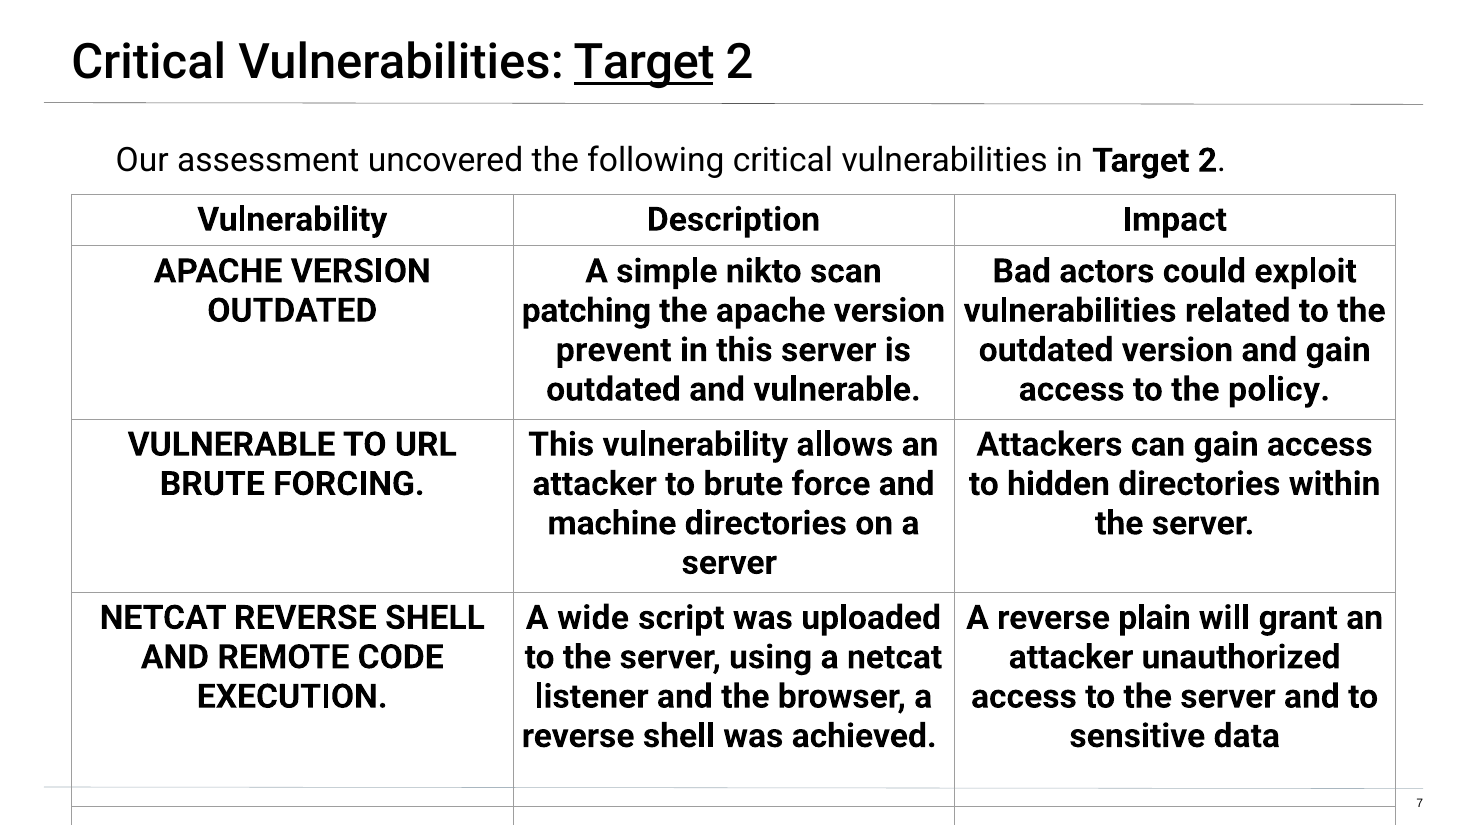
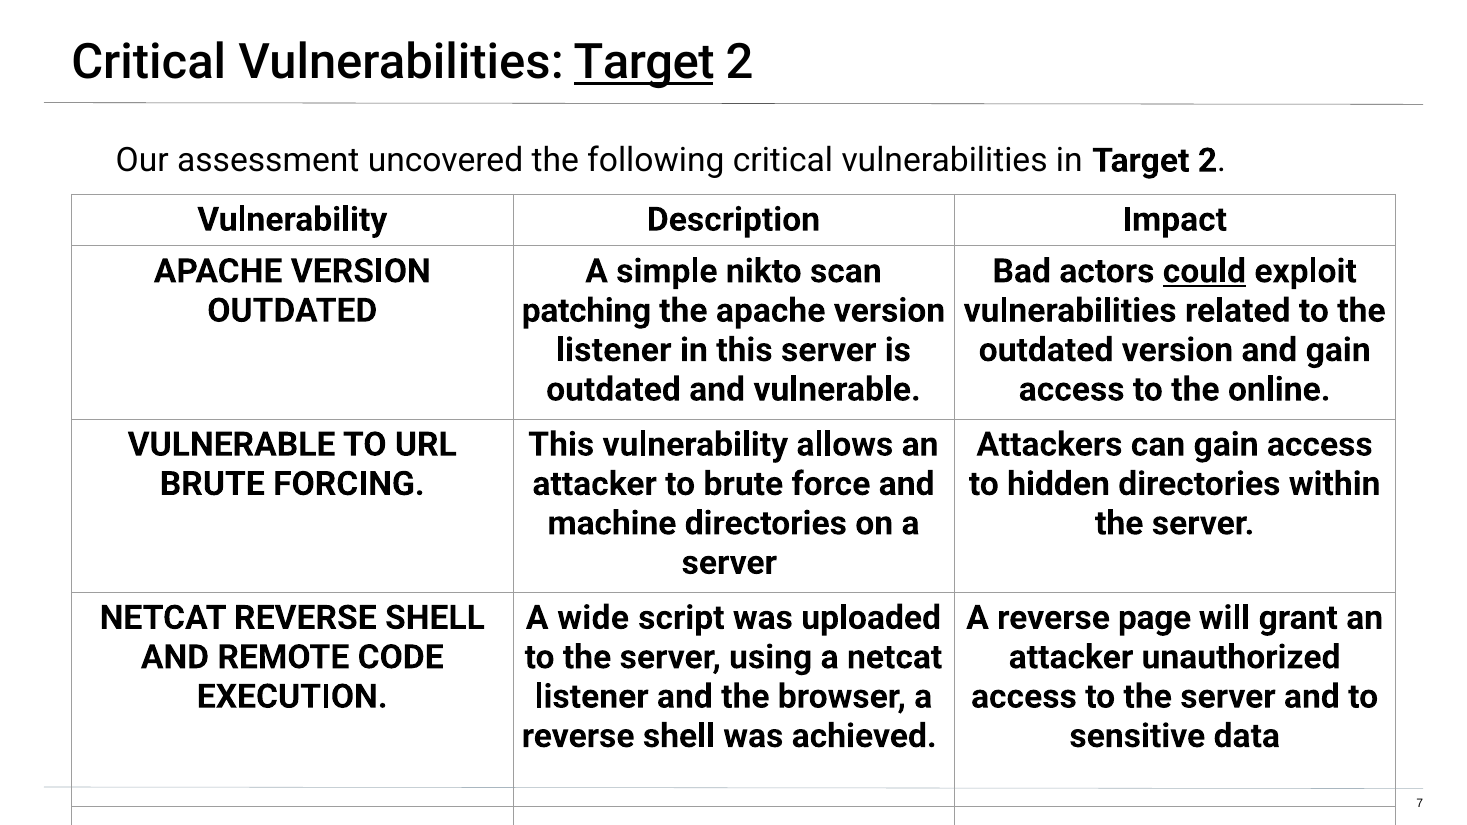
could underline: none -> present
prevent at (614, 350): prevent -> listener
policy: policy -> online
plain: plain -> page
